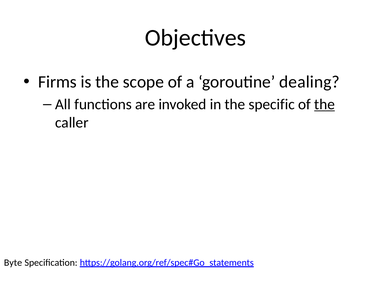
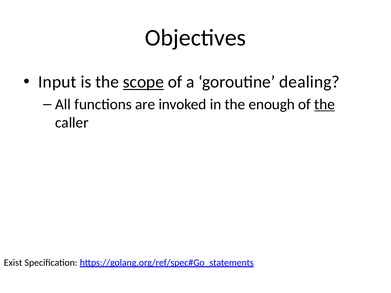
Firms: Firms -> Input
scope underline: none -> present
specific: specific -> enough
Byte: Byte -> Exist
